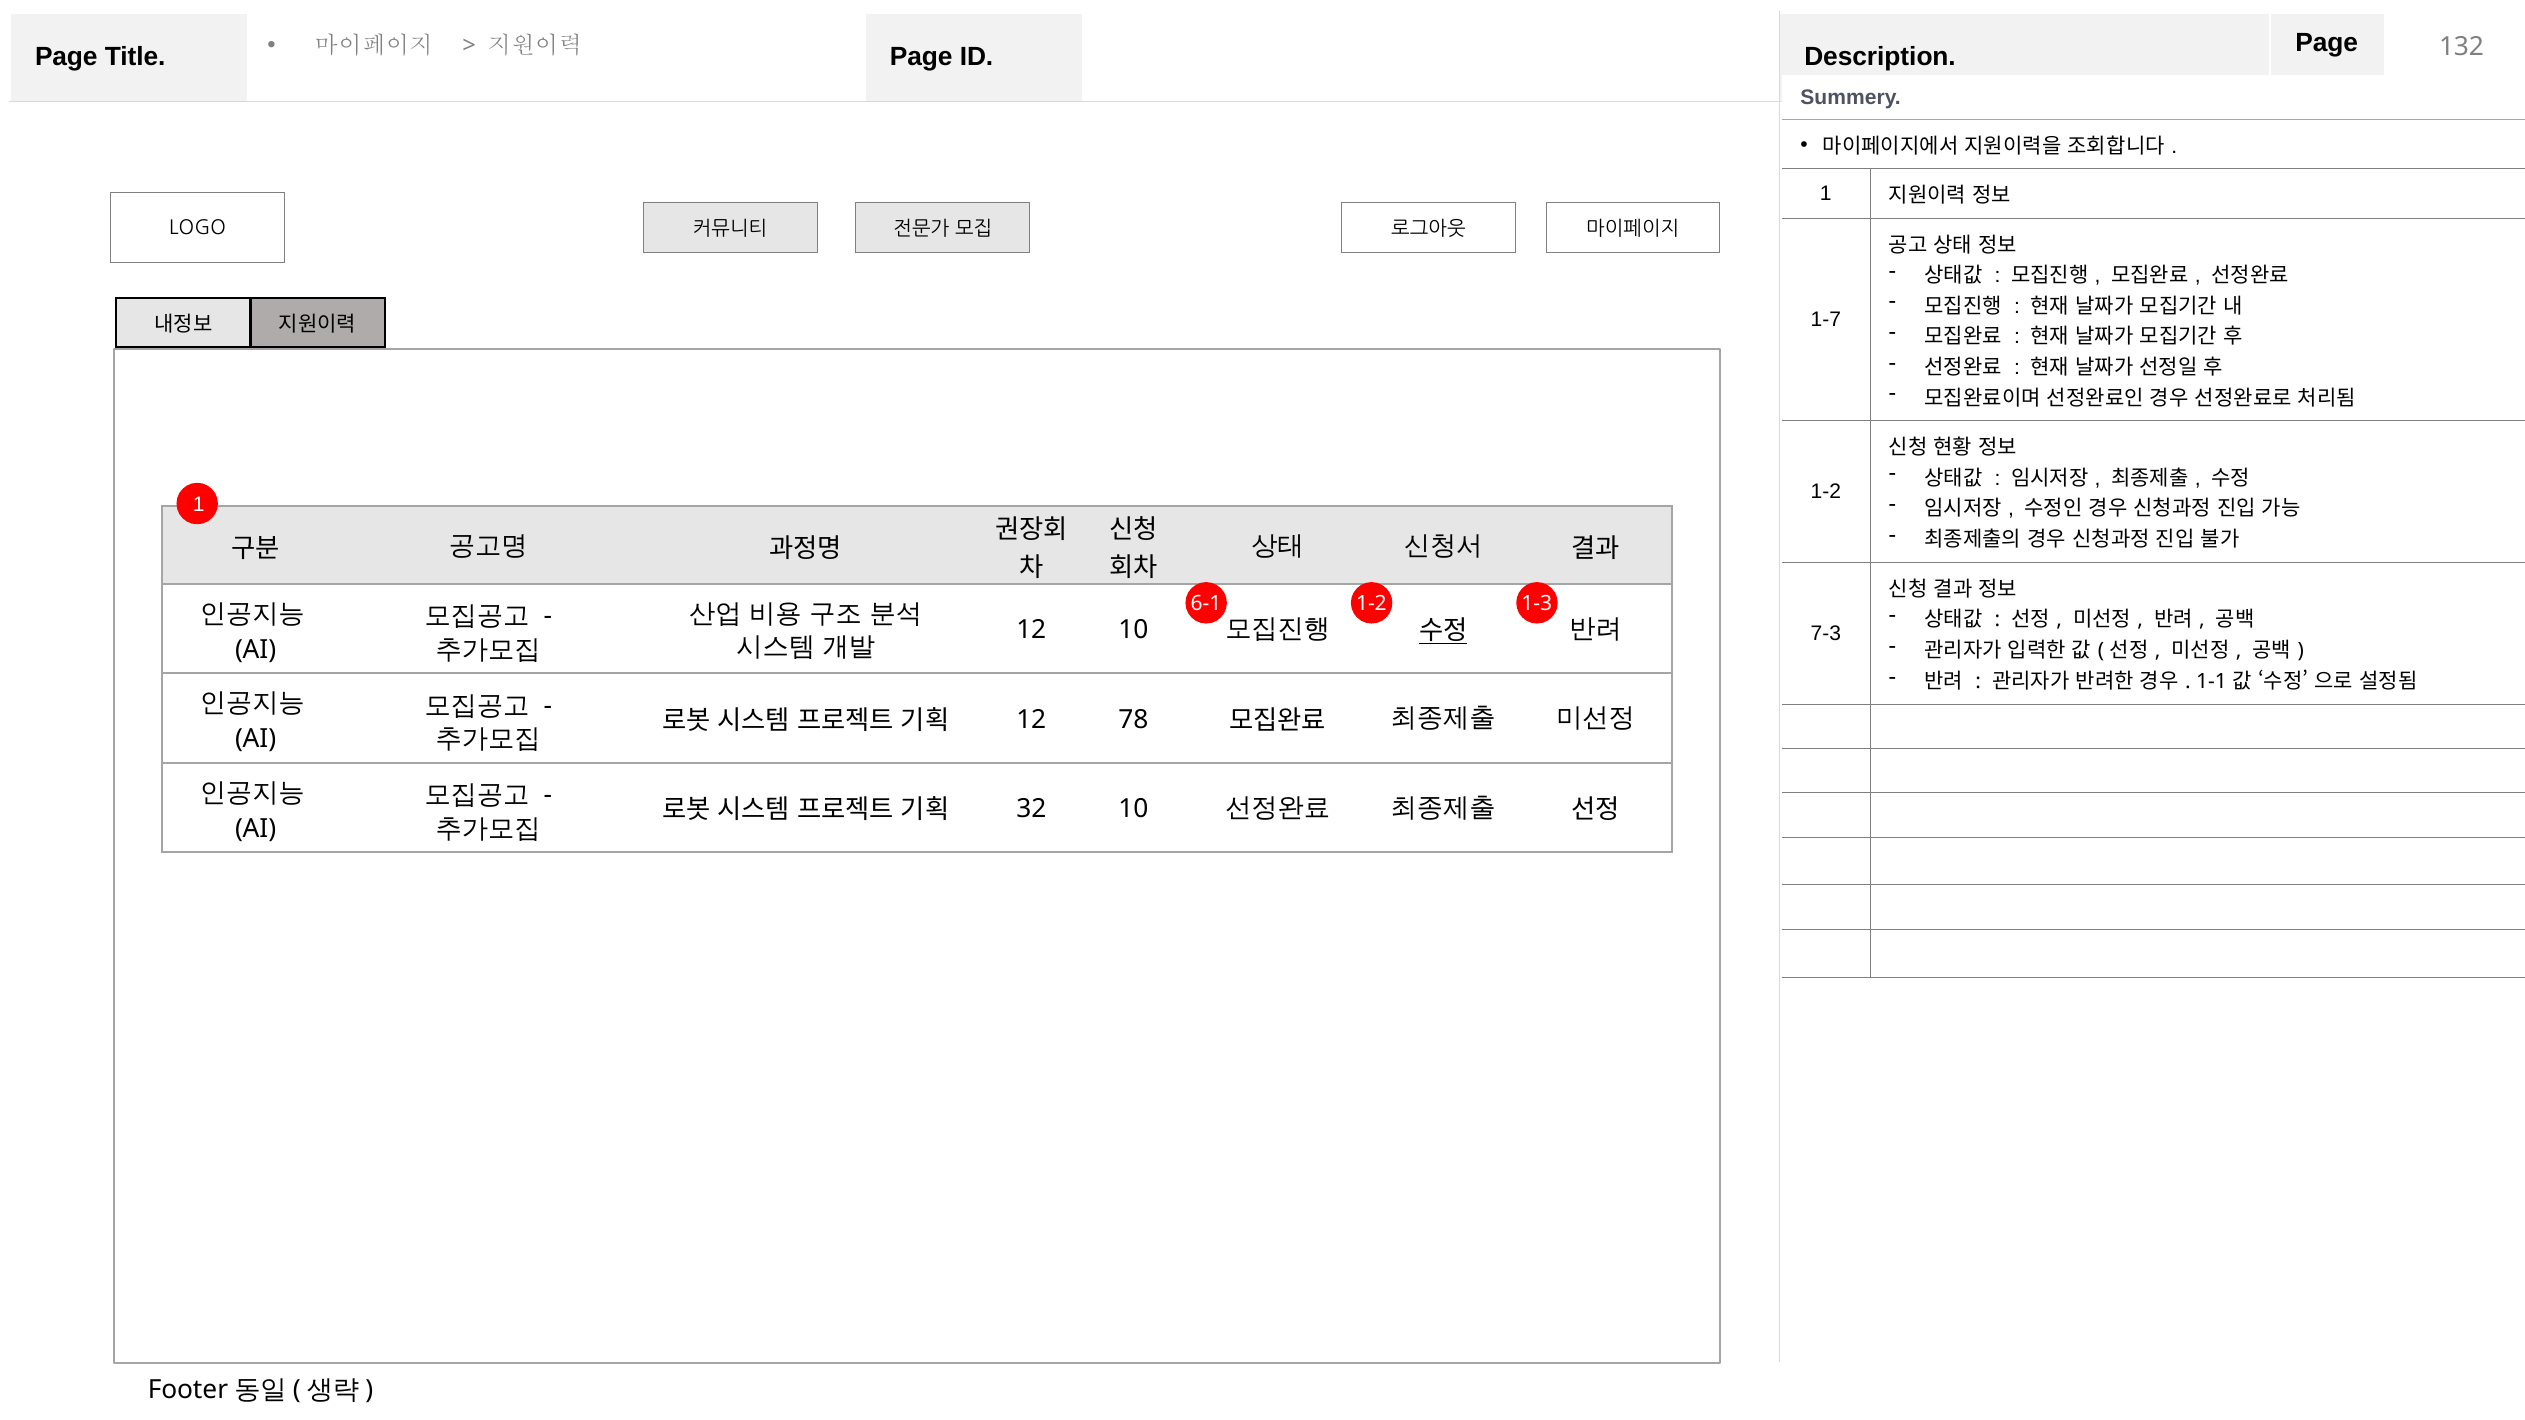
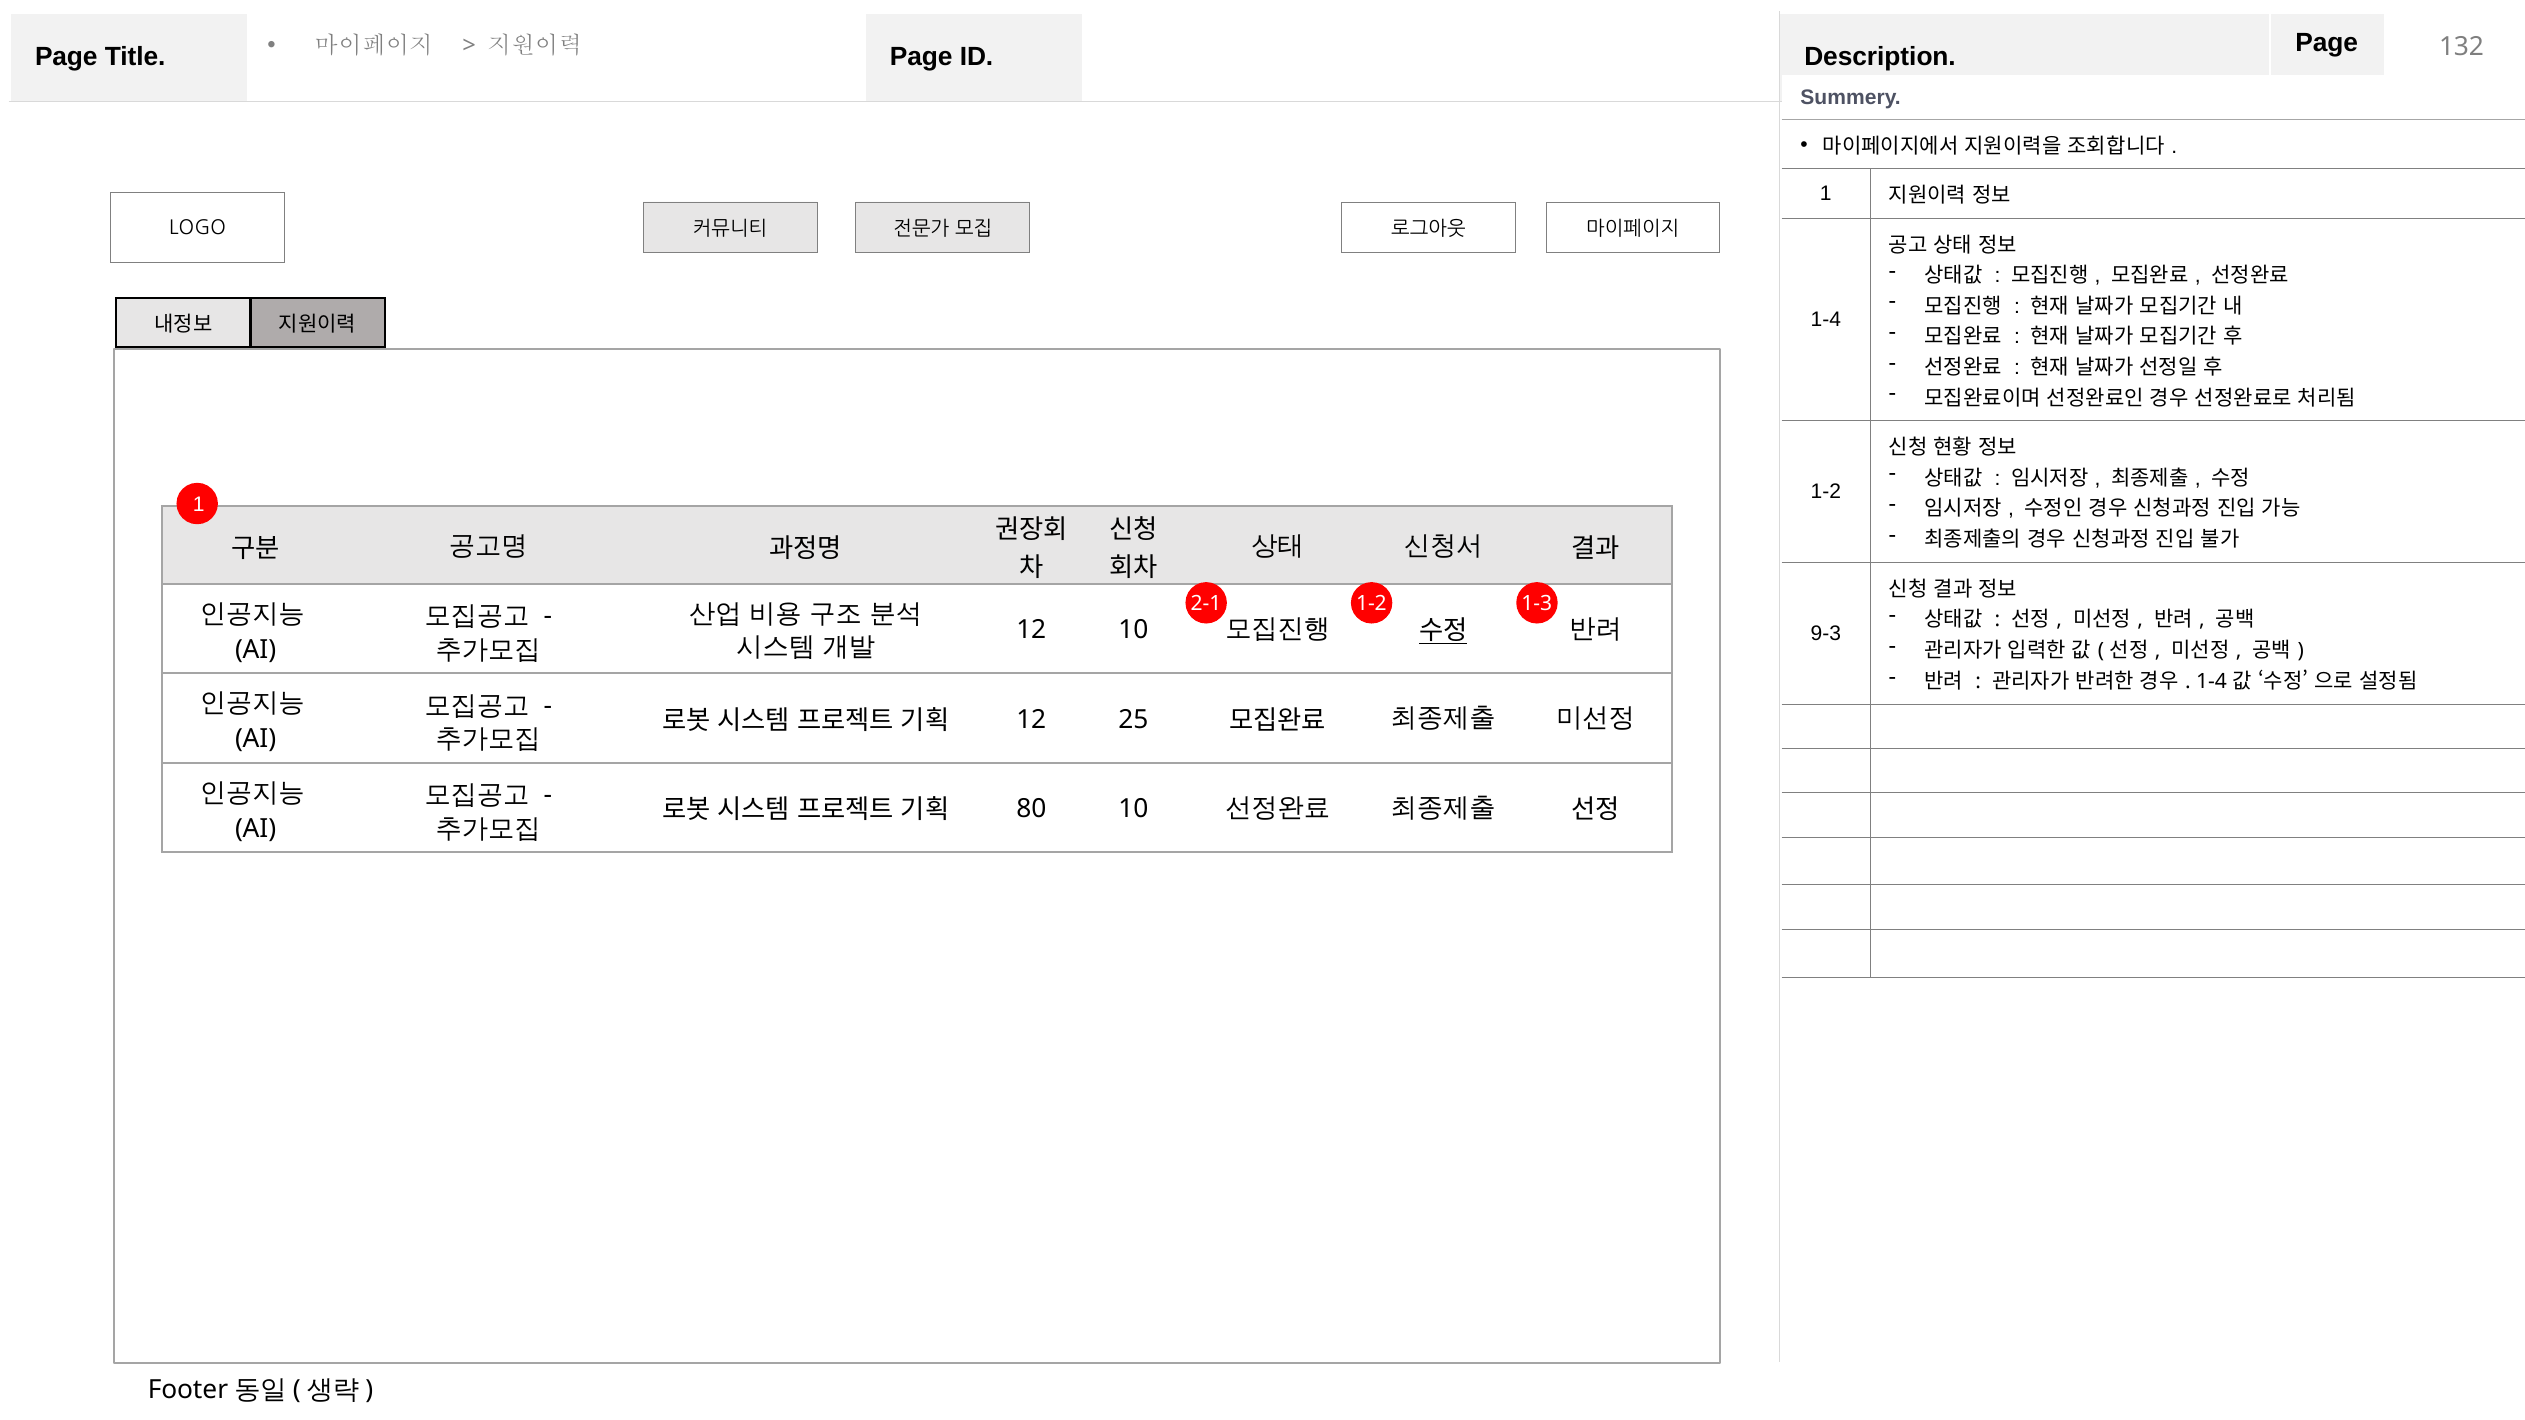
1-7 at (1826, 320): 1-7 -> 1-4
6-1: 6-1 -> 2-1
7-3: 7-3 -> 9-3
1-1 at (2212, 682): 1-1 -> 1-4
78: 78 -> 25
32: 32 -> 80
